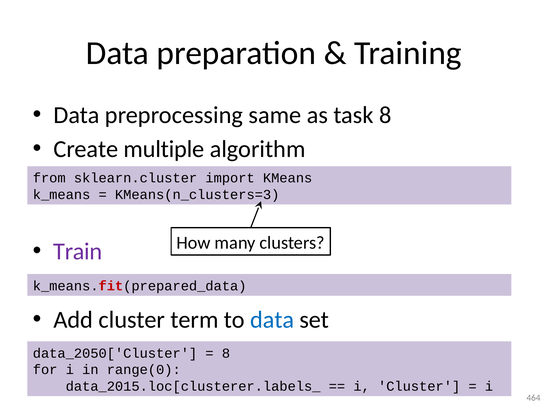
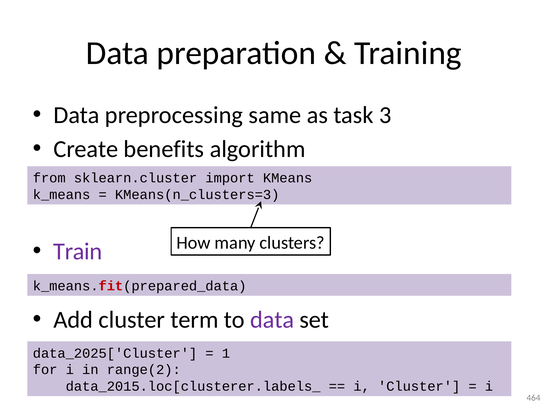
task 8: 8 -> 3
multiple: multiple -> benefits
data at (272, 320) colour: blue -> purple
data_2050['Cluster: data_2050['Cluster -> data_2025['Cluster
8 at (226, 353): 8 -> 1
range(0: range(0 -> range(2
